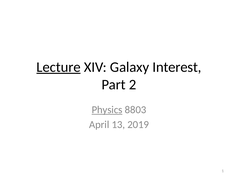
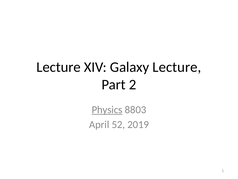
Lecture at (59, 67) underline: present -> none
Galaxy Interest: Interest -> Lecture
13: 13 -> 52
